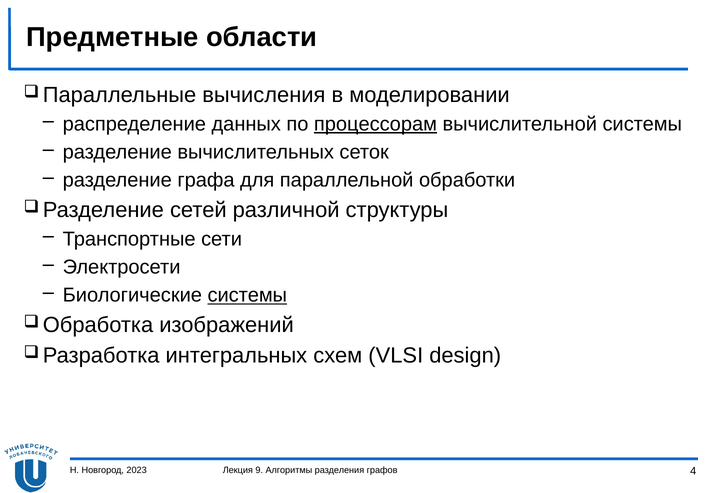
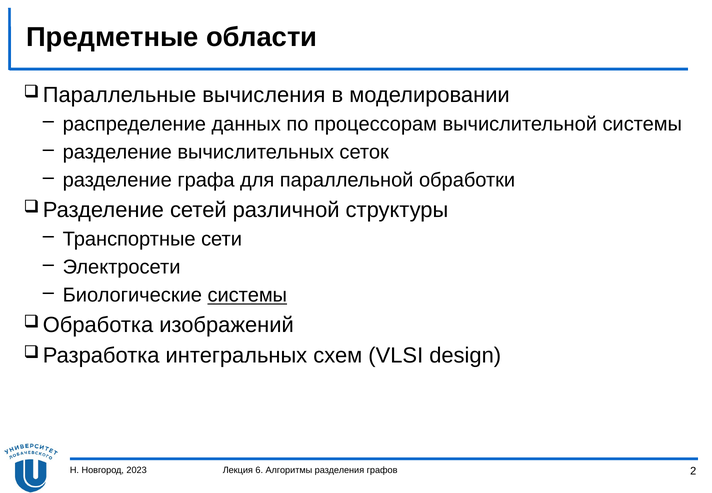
процессорам underline: present -> none
9: 9 -> 6
4: 4 -> 2
